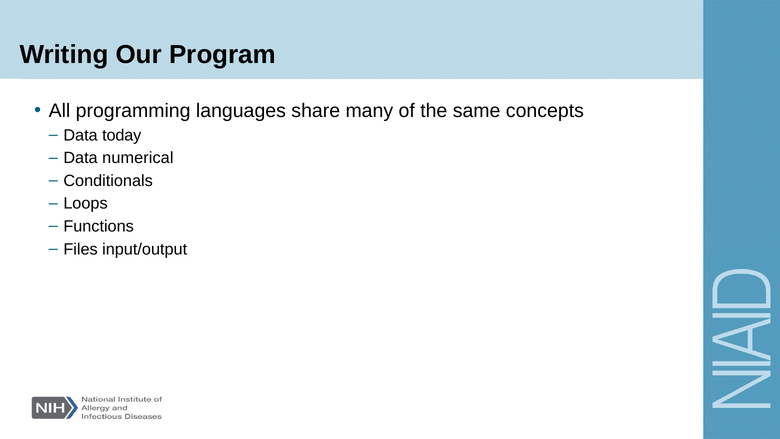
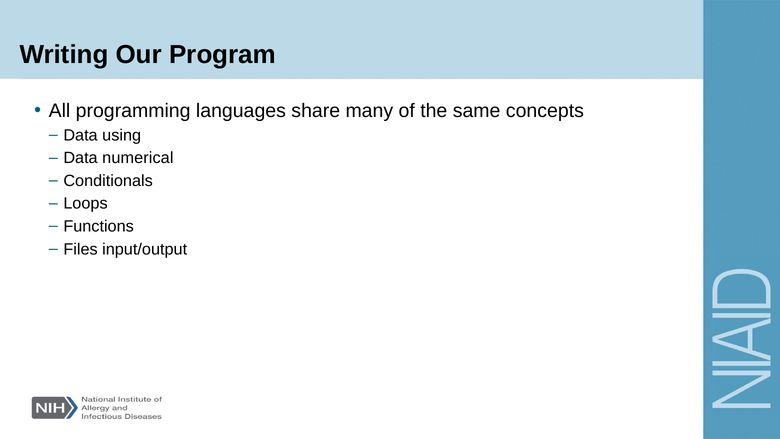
today: today -> using
